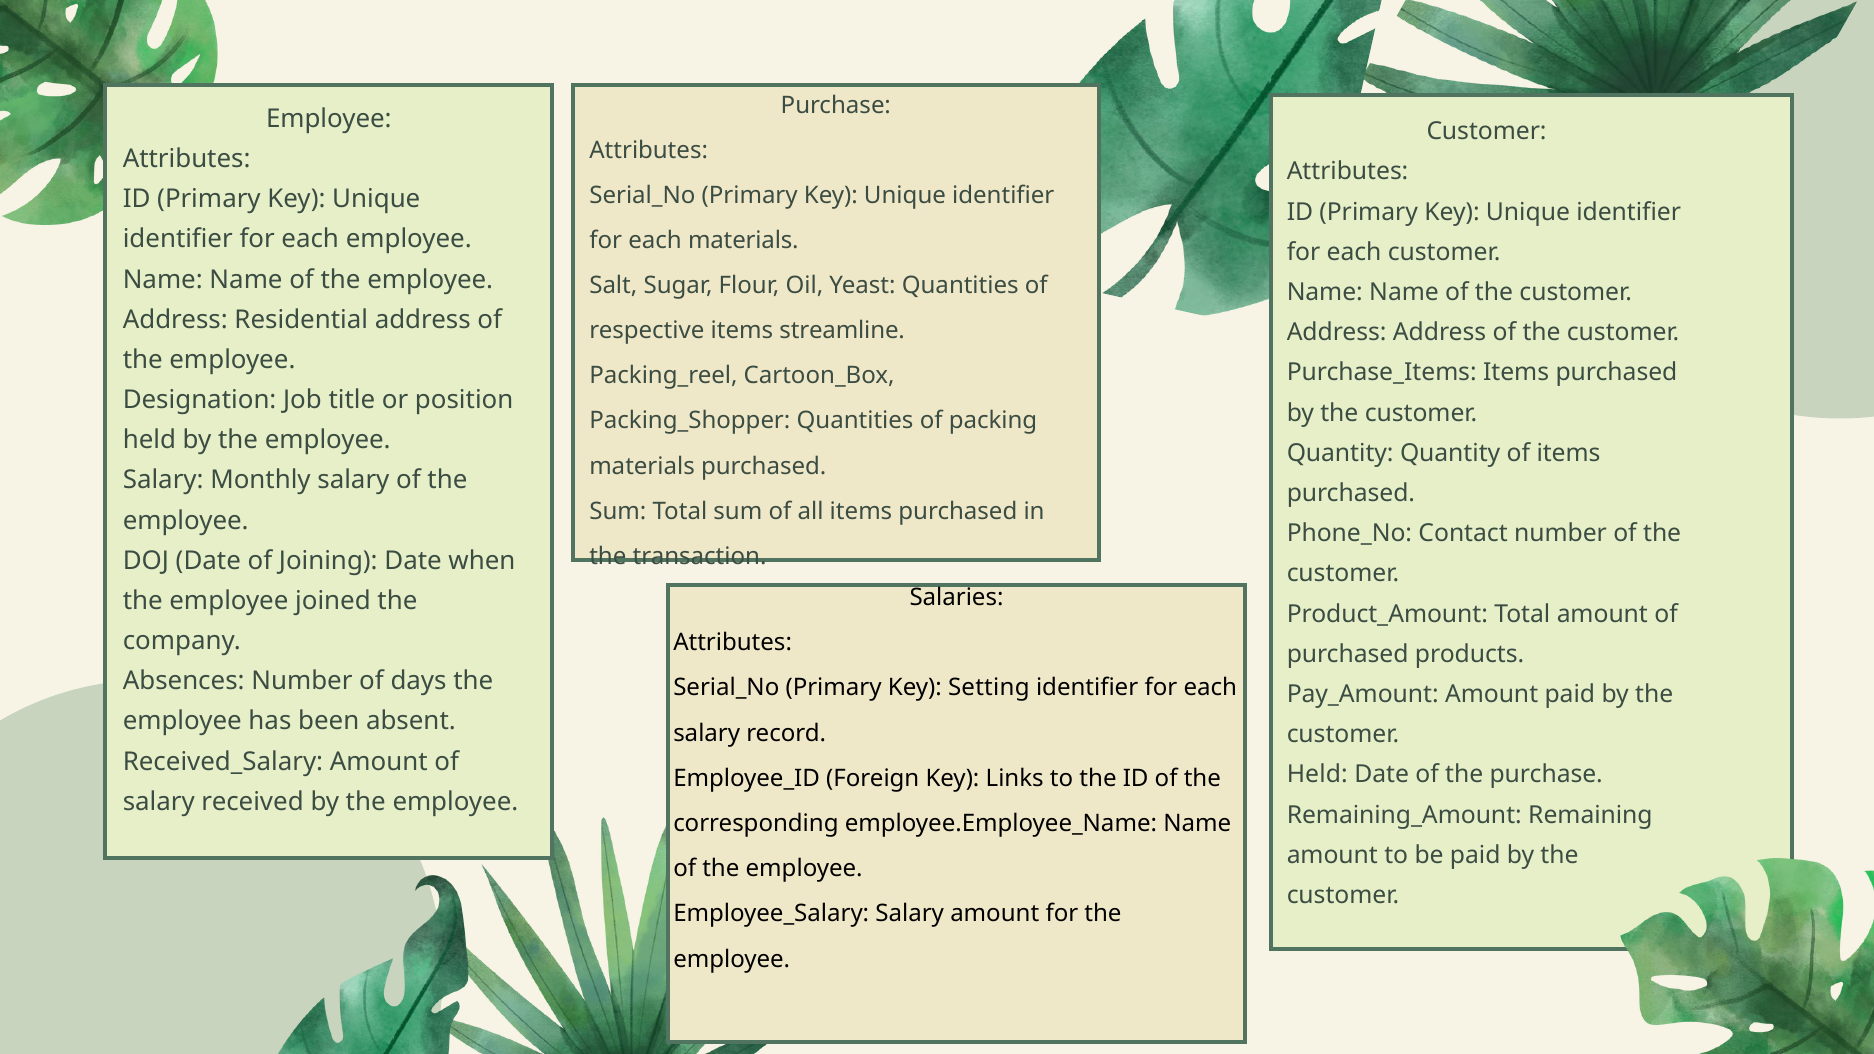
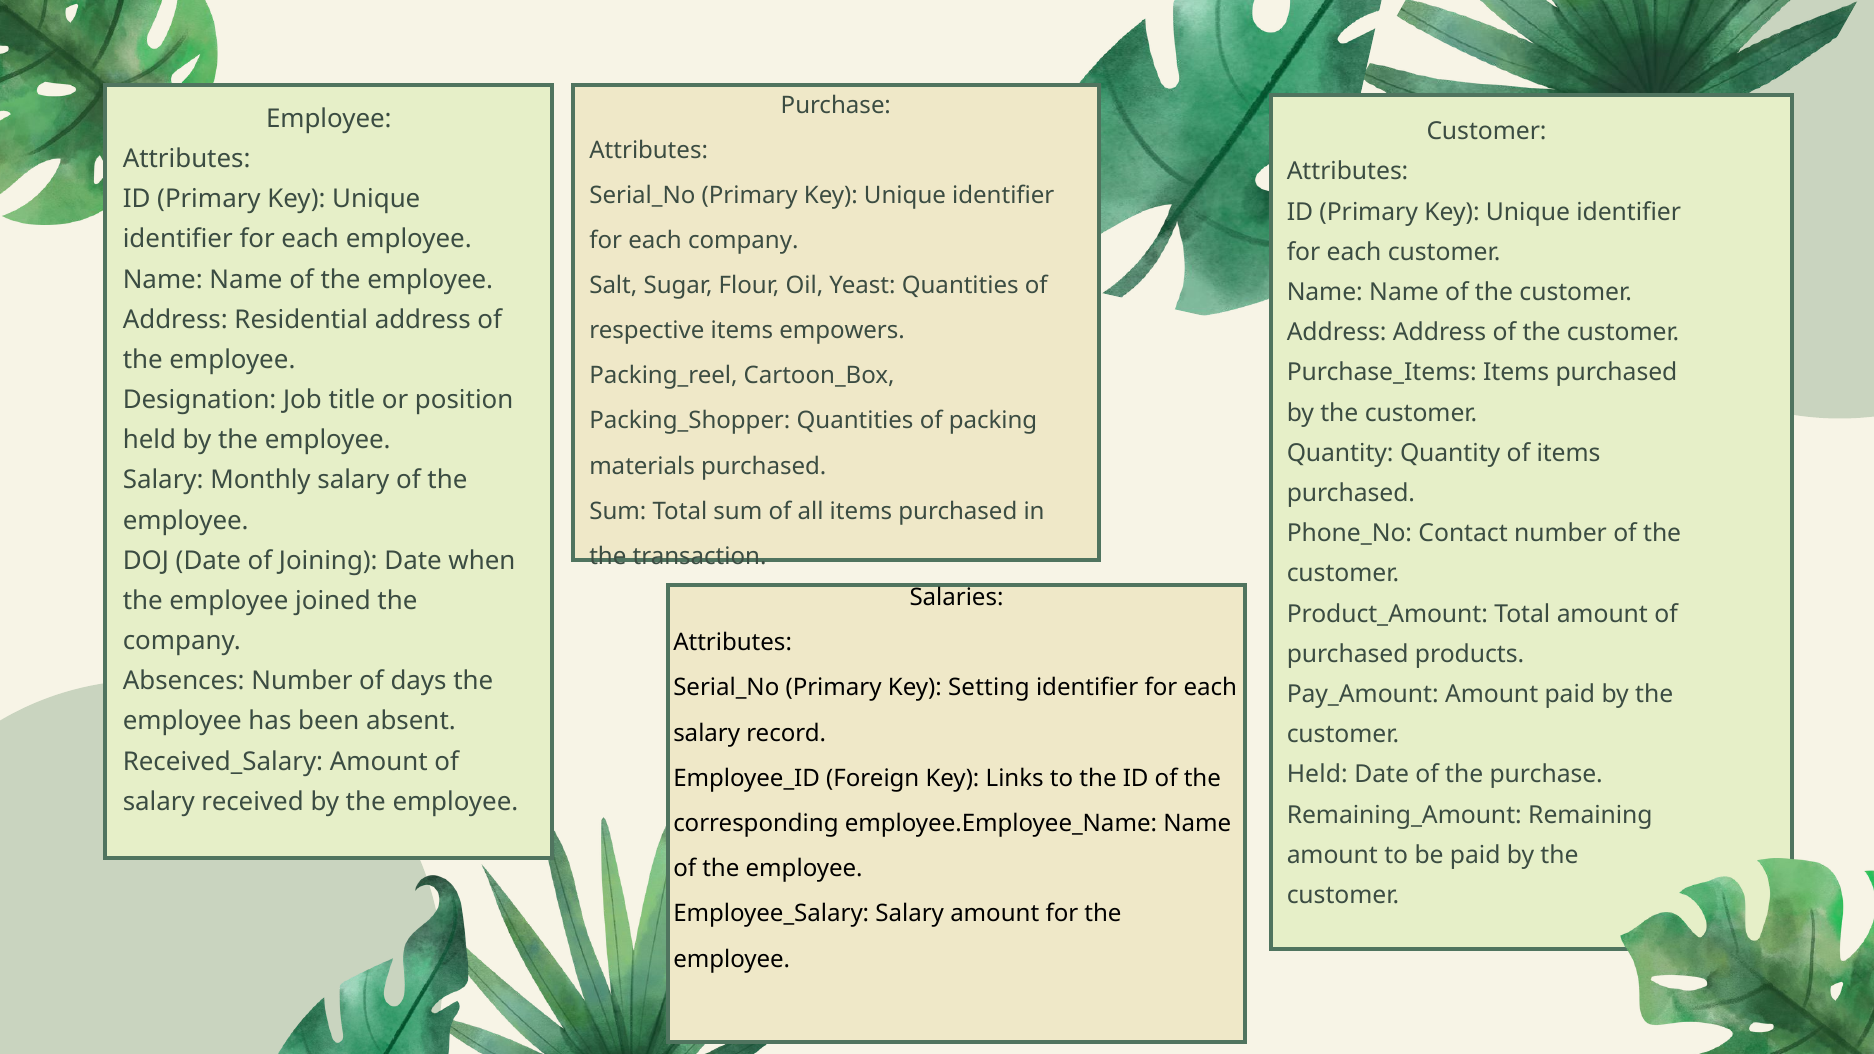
each materials: materials -> company
streamline: streamline -> empowers
